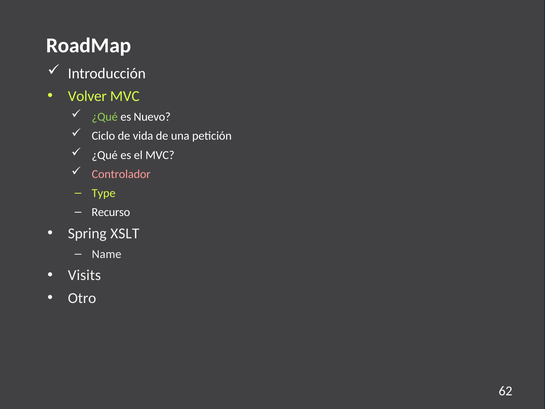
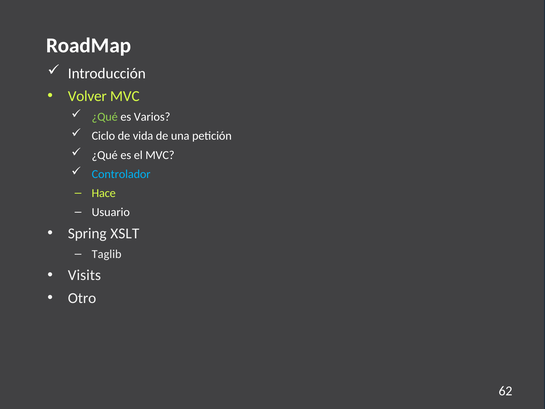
Nuevo: Nuevo -> Varios
Controlador colour: pink -> light blue
Type: Type -> Hace
Recurso: Recurso -> Usuario
Name: Name -> Taglib
